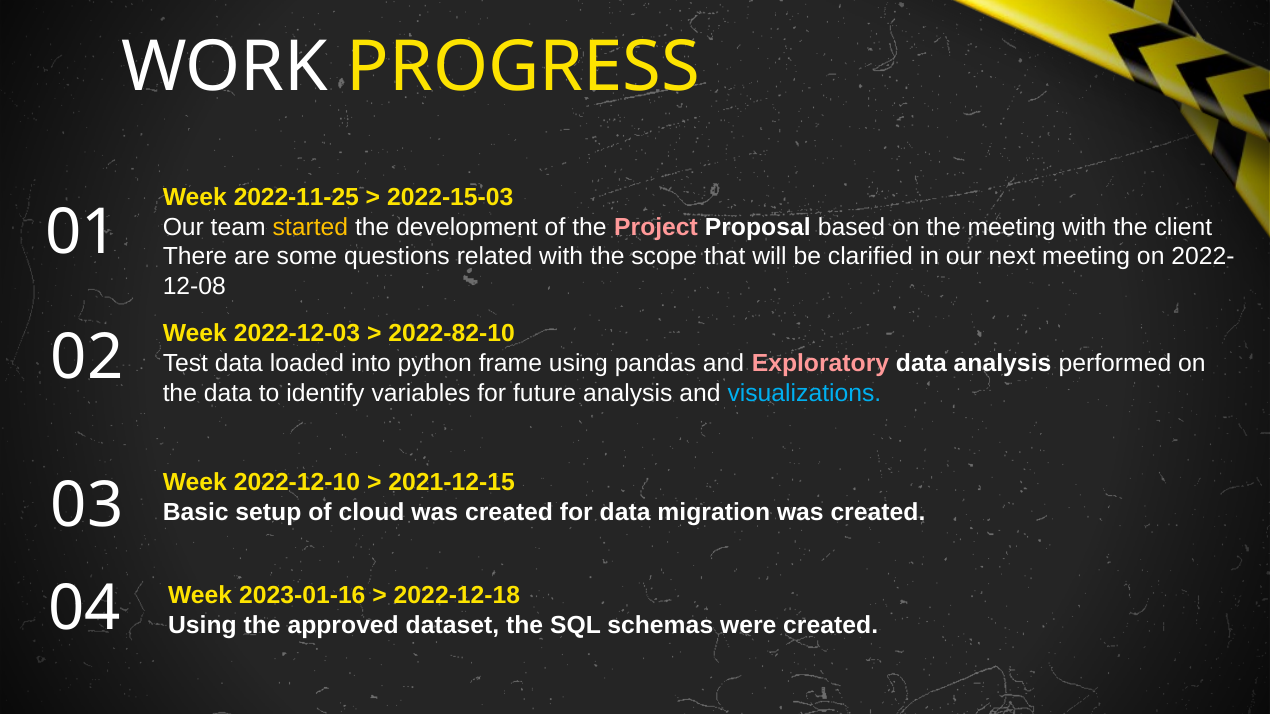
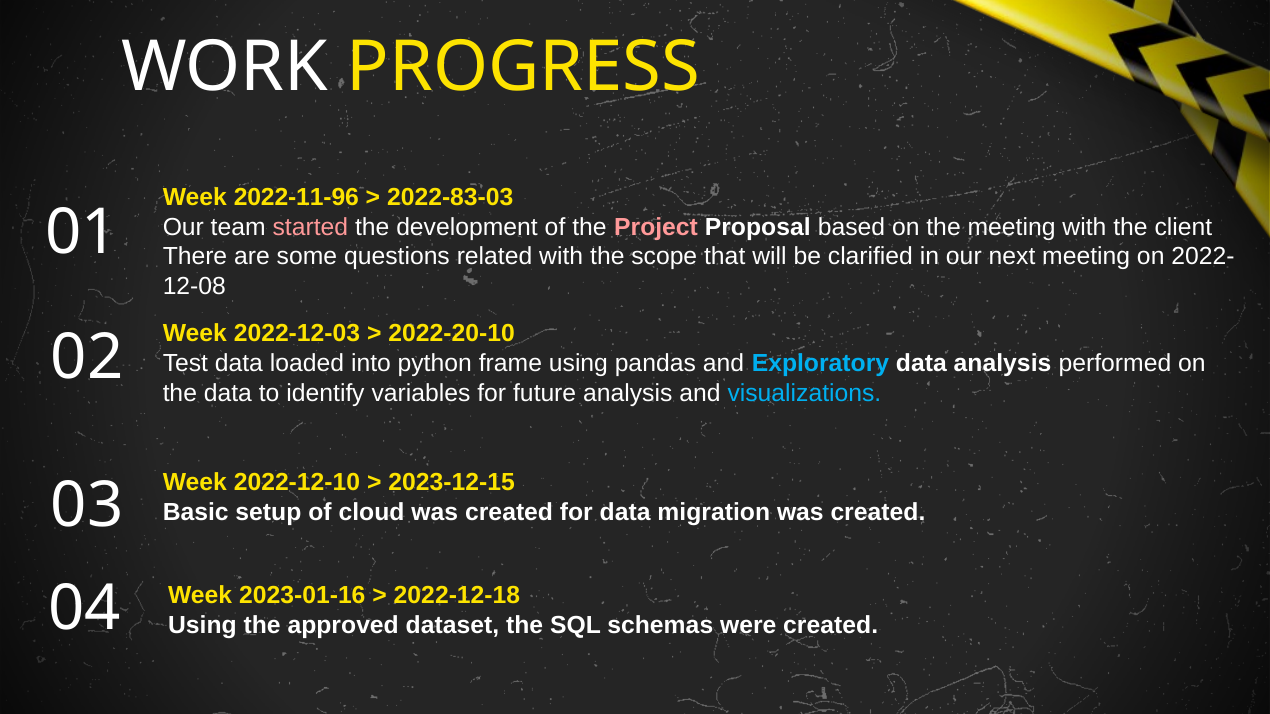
2022-11-25: 2022-11-25 -> 2022-11-96
2022-15-03: 2022-15-03 -> 2022-83-03
started colour: yellow -> pink
2022-82-10: 2022-82-10 -> 2022-20-10
Exploratory colour: pink -> light blue
2021-12-15: 2021-12-15 -> 2023-12-15
